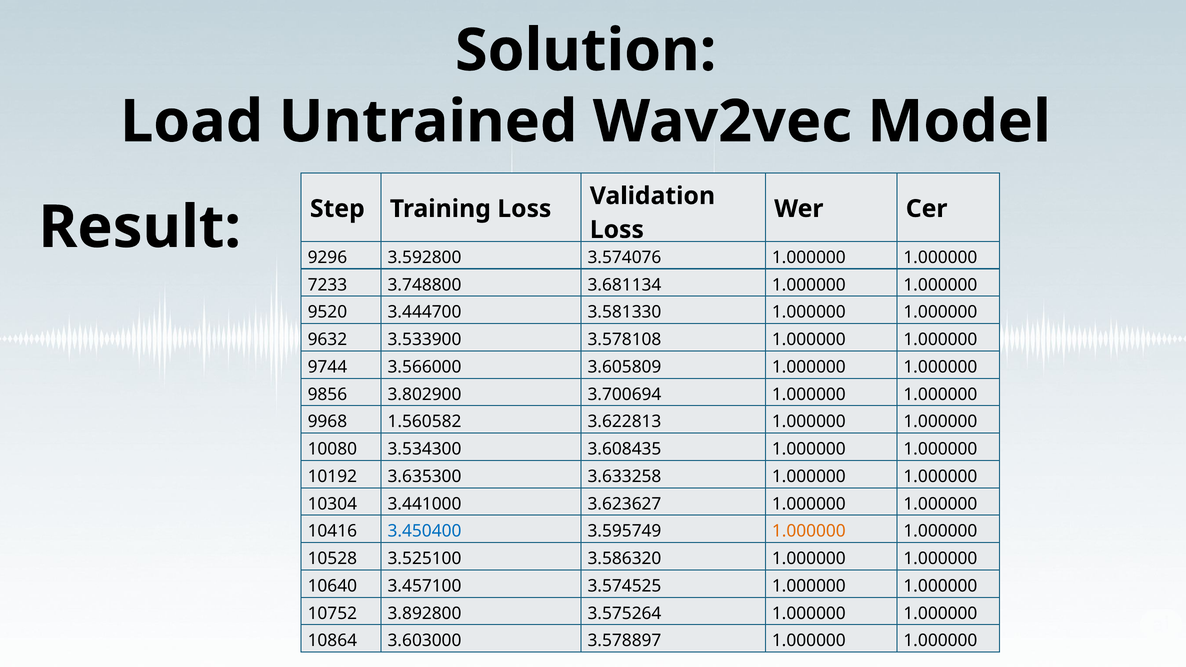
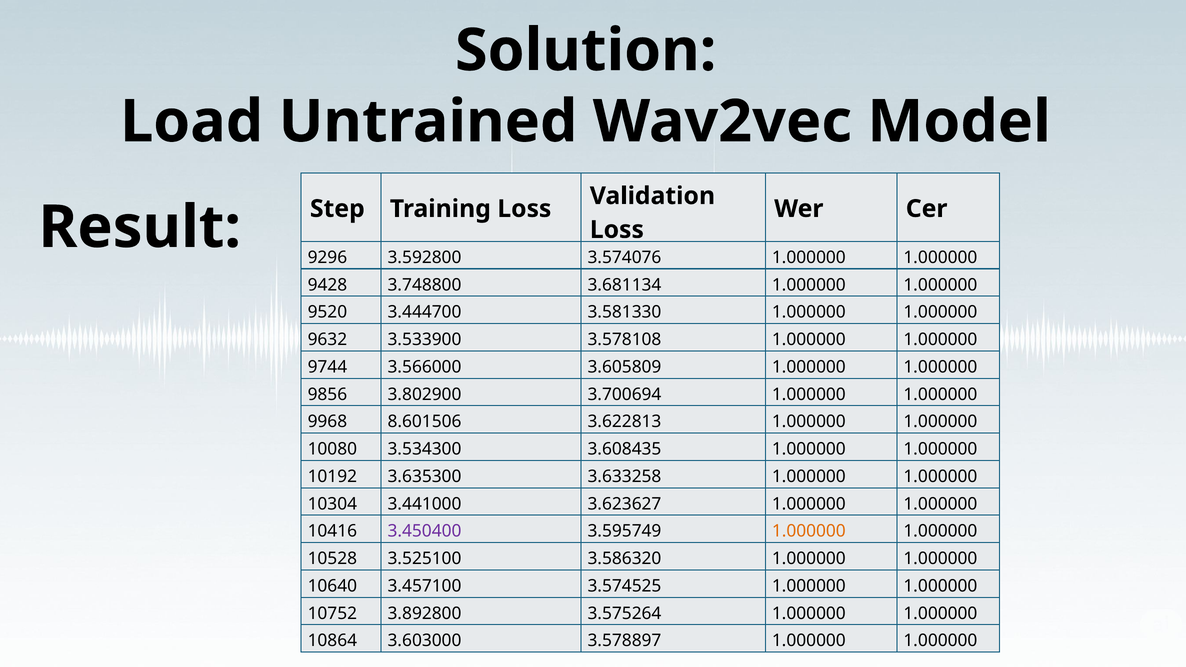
7233: 7233 -> 9428
1.560582: 1.560582 -> 8.601506
3.450400 colour: blue -> purple
